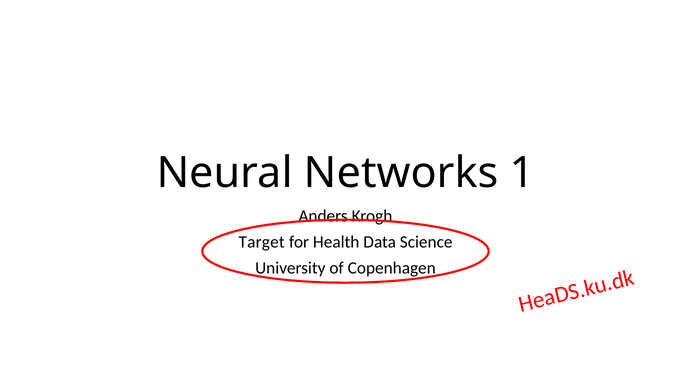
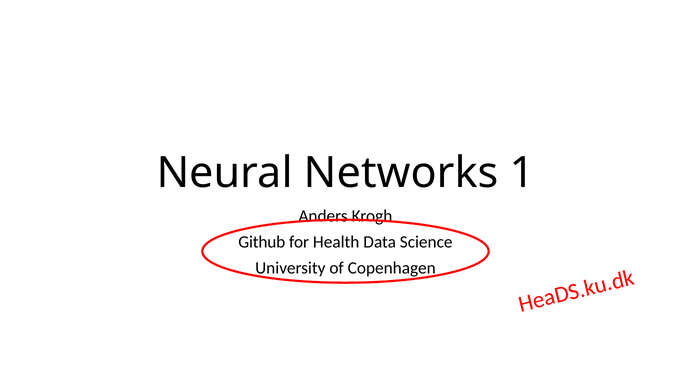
Target: Target -> Github
